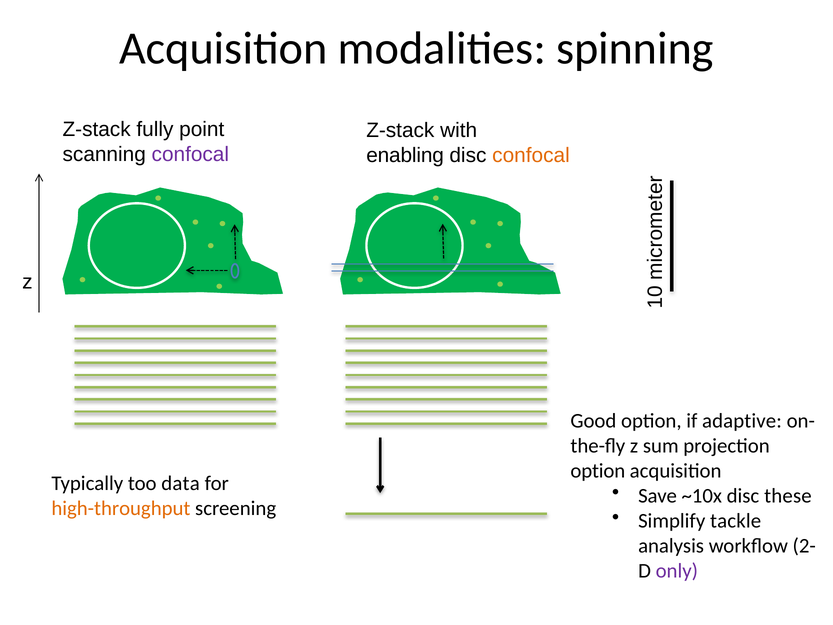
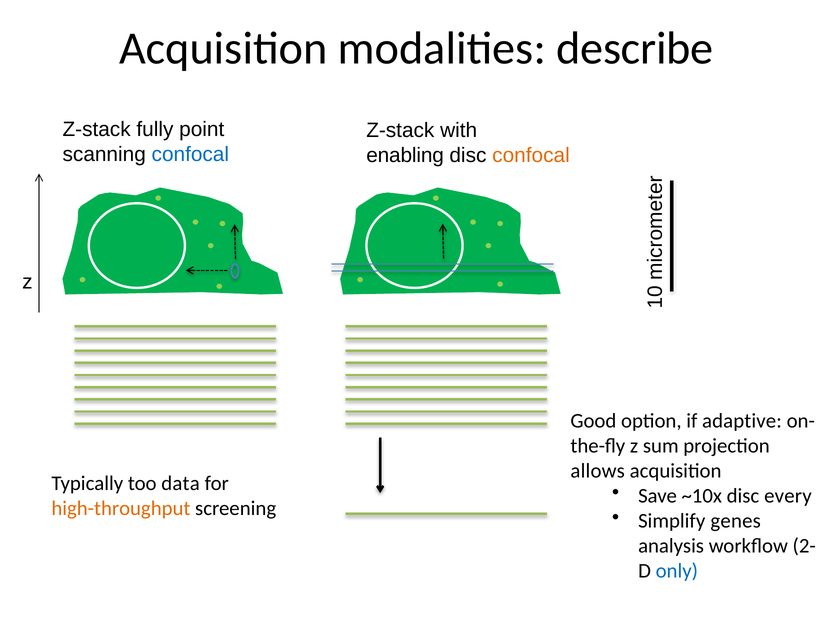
spinning: spinning -> describe
confocal at (190, 154) colour: purple -> blue
option at (598, 471): option -> allows
these: these -> every
tackle: tackle -> genes
only colour: purple -> blue
